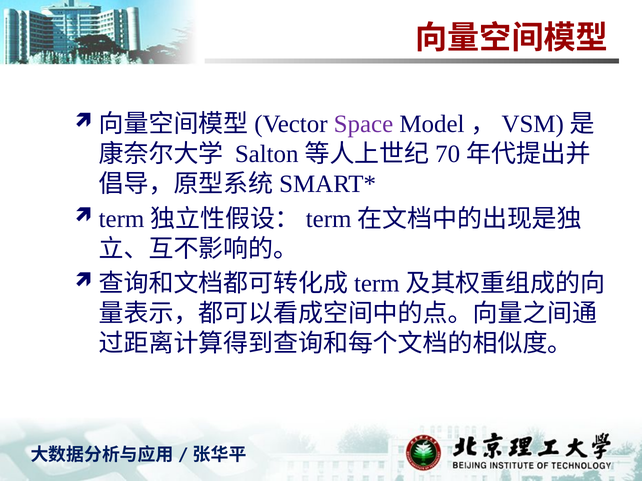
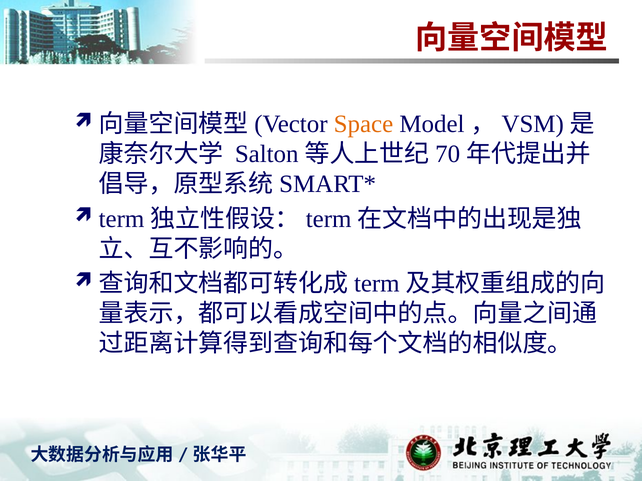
Space colour: purple -> orange
